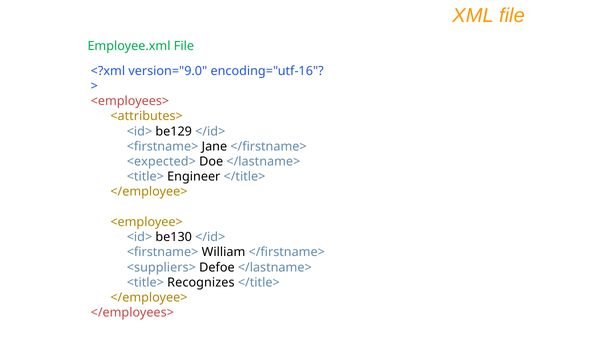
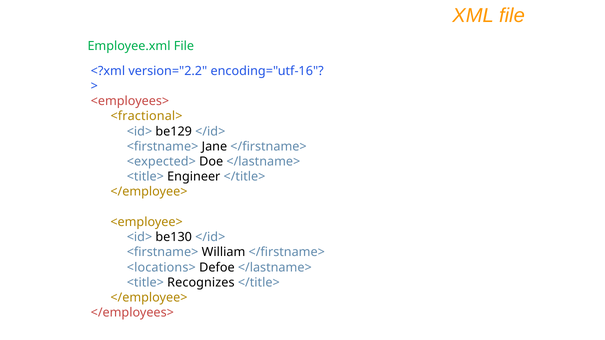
version="9.0: version="9.0 -> version="2.2
<attributes>: <attributes> -> <fractional>
<suppliers>: <suppliers> -> <locations>
